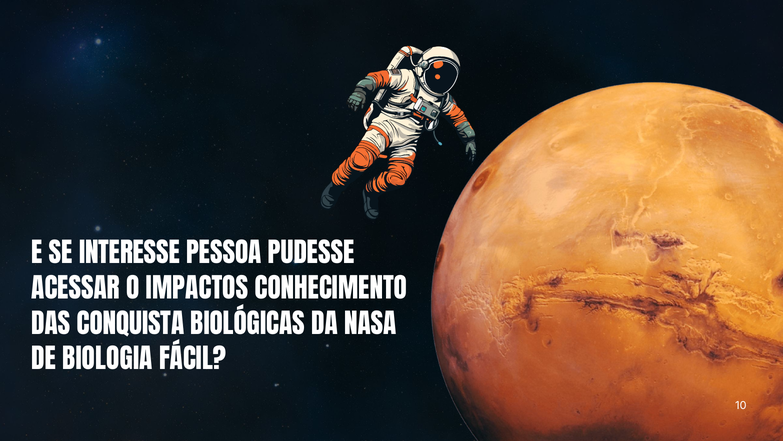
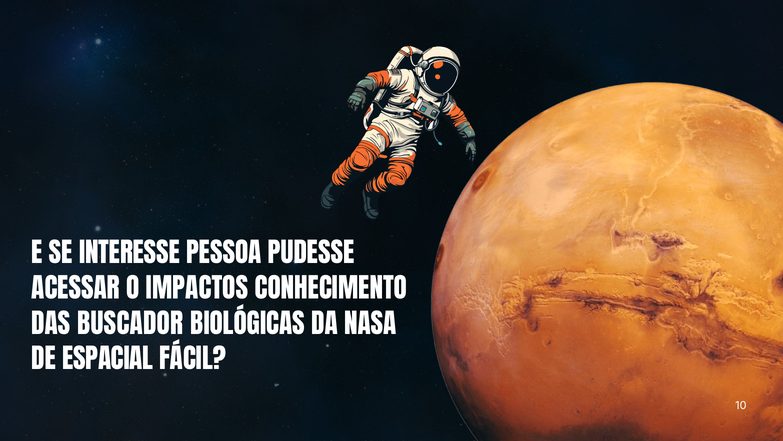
CONQUISTA: CONQUISTA -> BUSCADOR
BIOLOGIA: BIOLOGIA -> ESPACIAL
